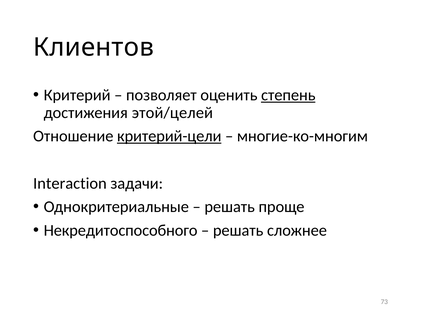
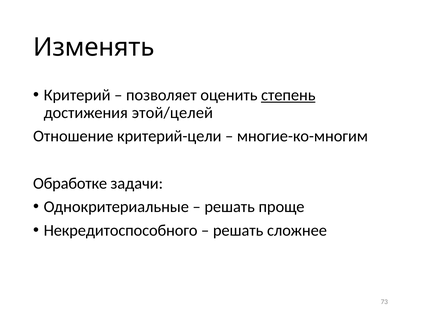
Клиентов: Клиентов -> Изменять
критерий-цели underline: present -> none
Interaction: Interaction -> Обработке
